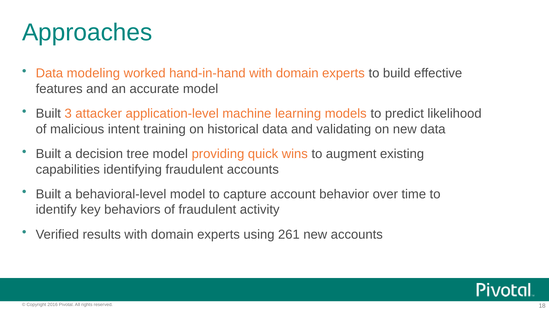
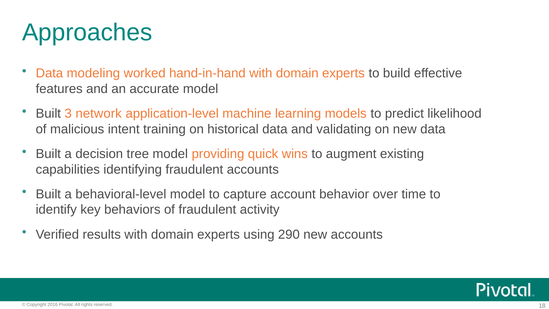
attacker: attacker -> network
261: 261 -> 290
